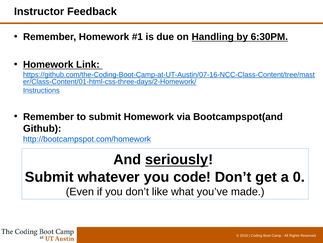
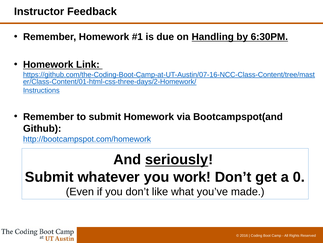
code: code -> work
